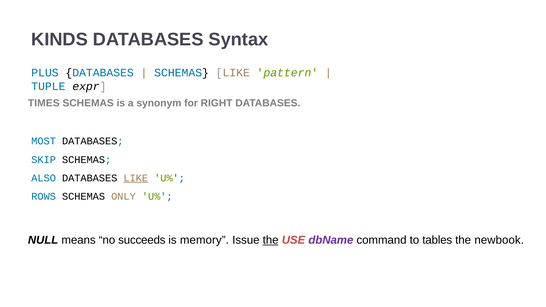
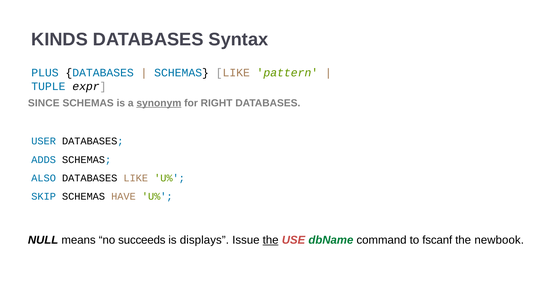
TIMES: TIMES -> SINCE
synonym underline: none -> present
MOST: MOST -> USER
SKIP: SKIP -> ADDS
LIKE at (136, 178) underline: present -> none
ROWS: ROWS -> SKIP
ONLY: ONLY -> HAVE
memory: memory -> displays
dbName colour: purple -> green
tables: tables -> fscanf
